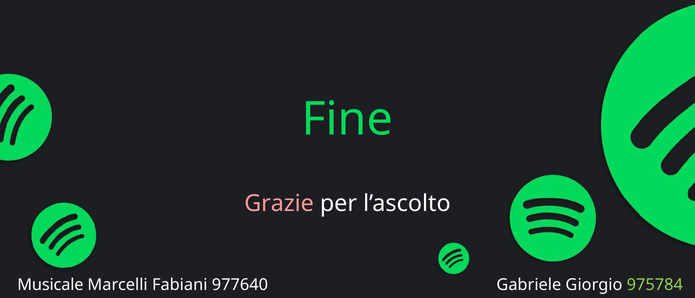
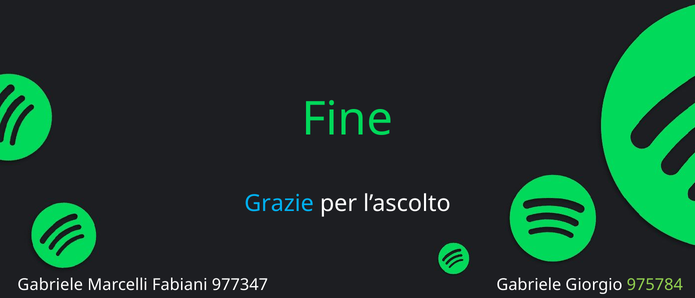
Grazie colour: pink -> light blue
Musicale at (50, 285): Musicale -> Gabriele
977640: 977640 -> 977347
